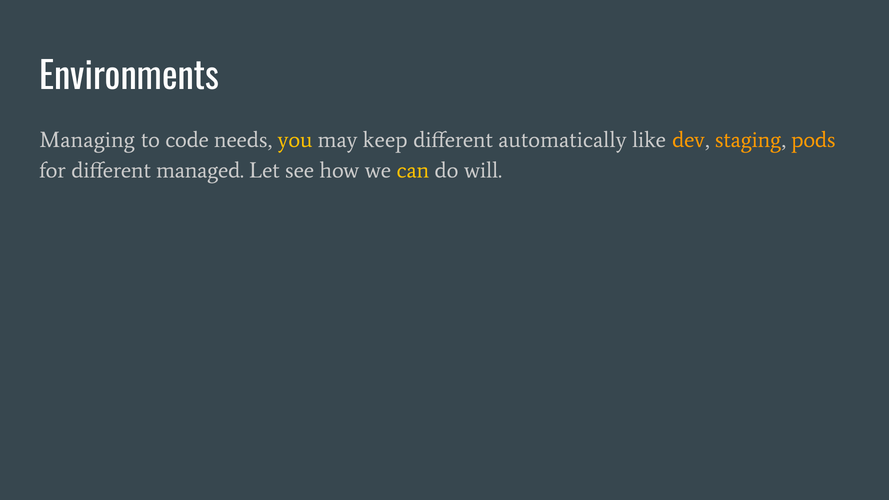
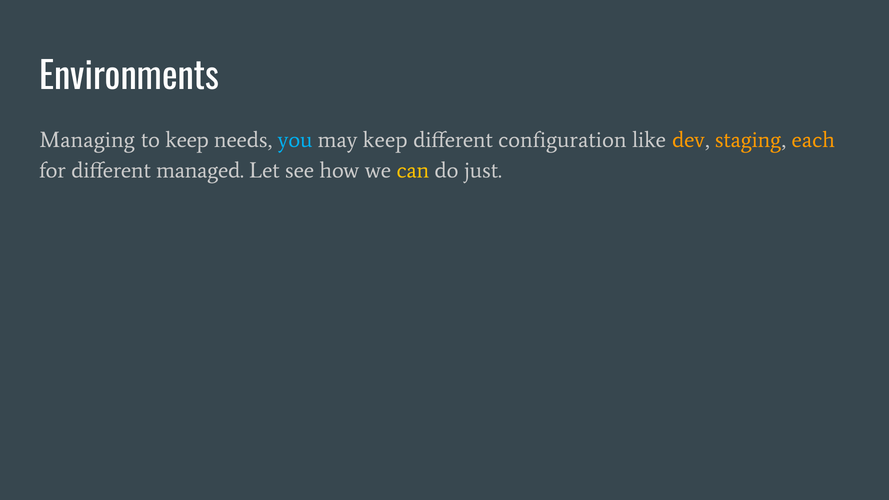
to code: code -> keep
you colour: yellow -> light blue
automatically: automatically -> configuration
pods: pods -> each
will: will -> just
